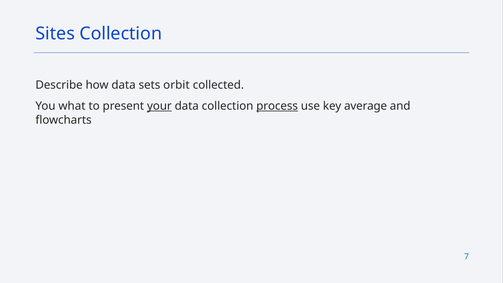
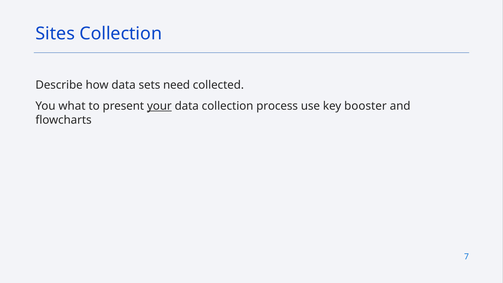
orbit: orbit -> need
process underline: present -> none
average: average -> booster
